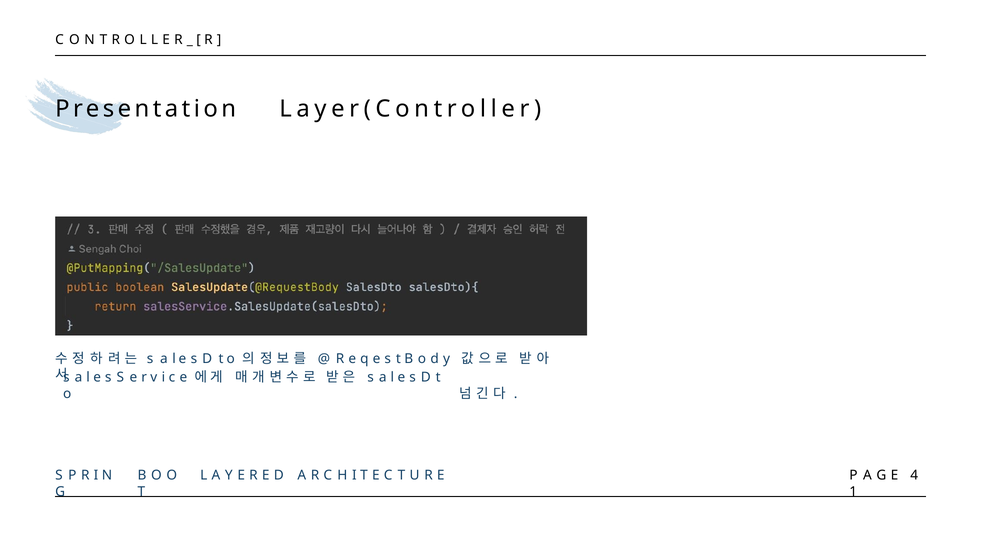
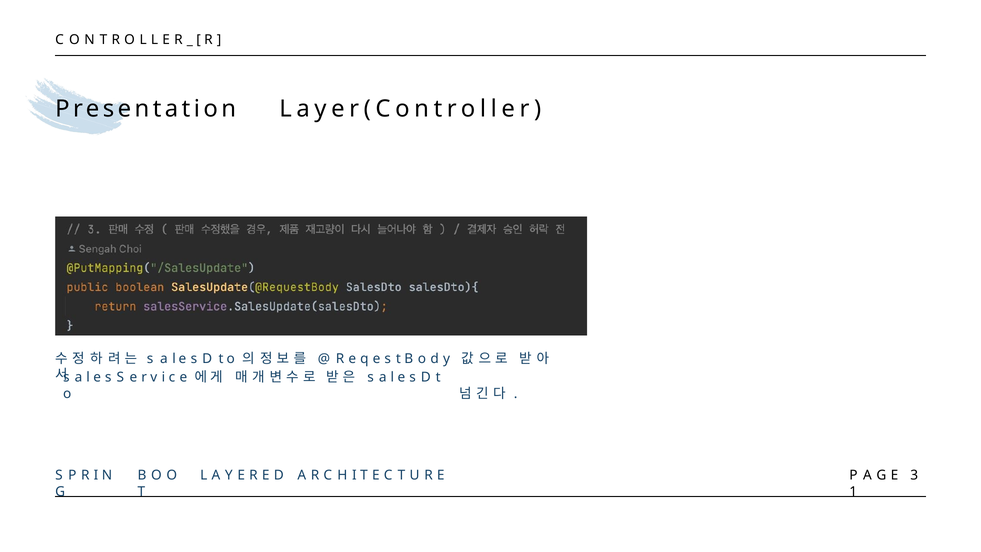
4: 4 -> 3
